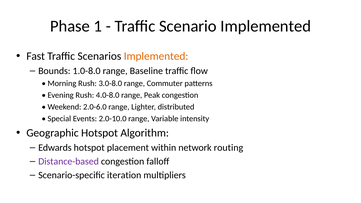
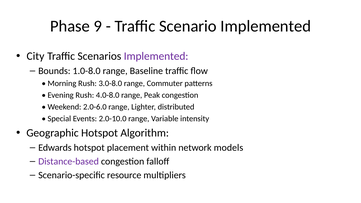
1: 1 -> 9
Fast: Fast -> City
Implemented at (156, 56) colour: orange -> purple
routing: routing -> models
iteration: iteration -> resource
